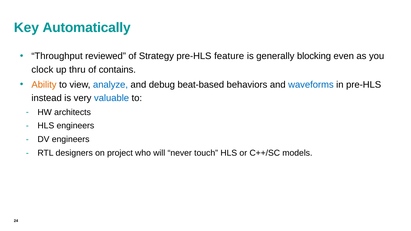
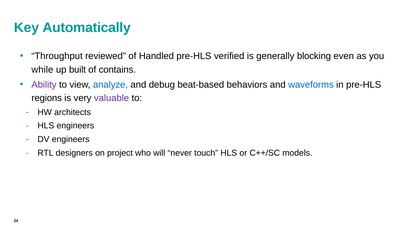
Strategy: Strategy -> Handled
feature: feature -> verified
clock: clock -> while
thru: thru -> built
Ability colour: orange -> purple
instead: instead -> regions
valuable colour: blue -> purple
